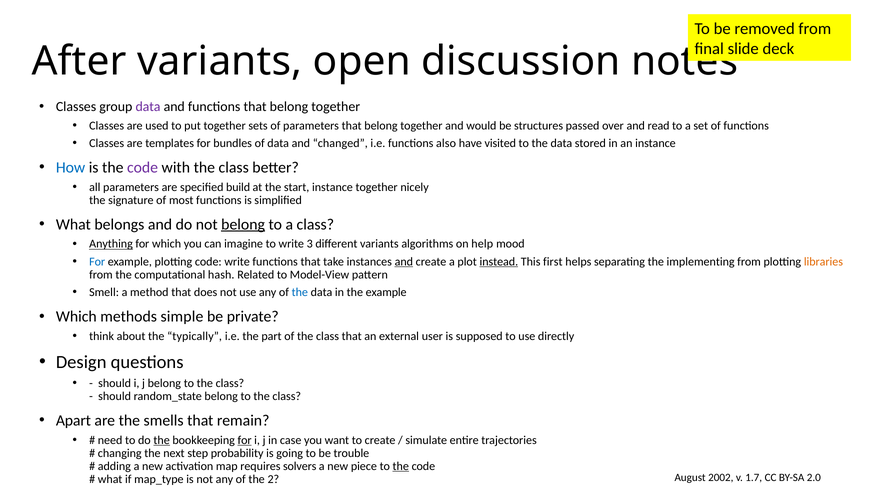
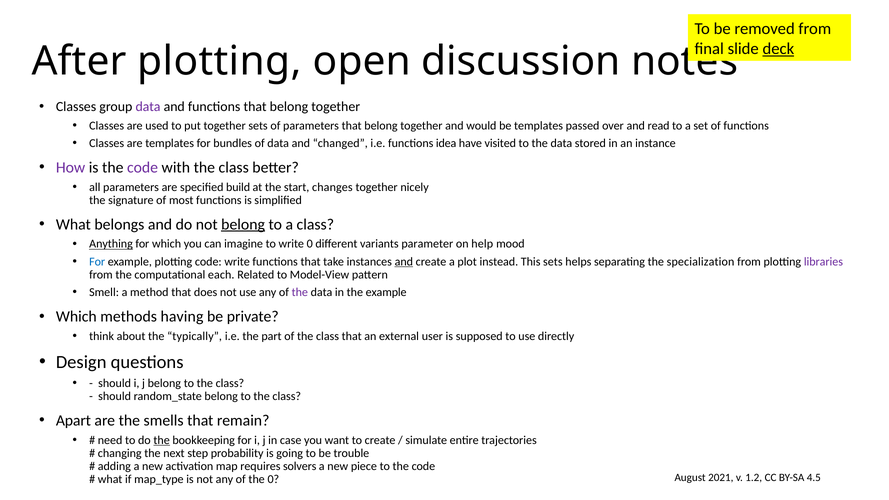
deck underline: none -> present
After variants: variants -> plotting
be structures: structures -> templates
also: also -> idea
How colour: blue -> purple
start instance: instance -> changes
write 3: 3 -> 0
algorithms: algorithms -> parameter
instead underline: present -> none
This first: first -> sets
implementing: implementing -> specialization
libraries colour: orange -> purple
hash: hash -> each
the at (300, 292) colour: blue -> purple
simple: simple -> having
for at (245, 440) underline: present -> none
the at (401, 466) underline: present -> none
2002: 2002 -> 2021
1.7: 1.7 -> 1.2
2.0: 2.0 -> 4.5
the 2: 2 -> 0
